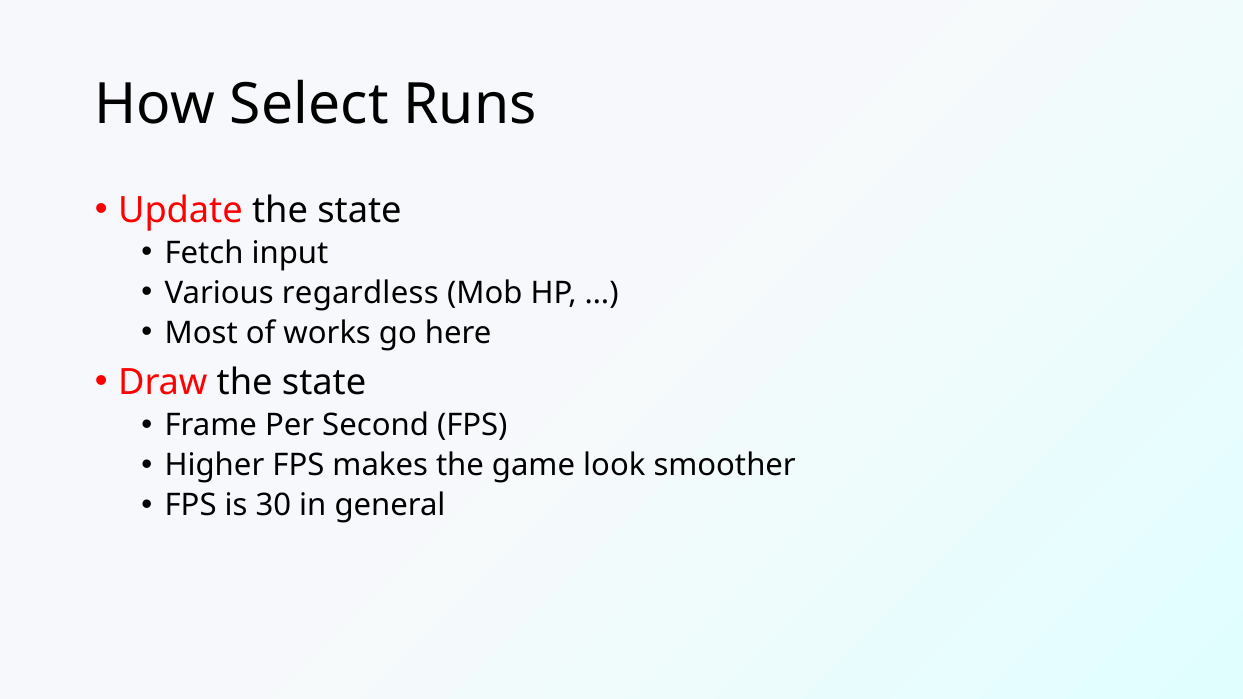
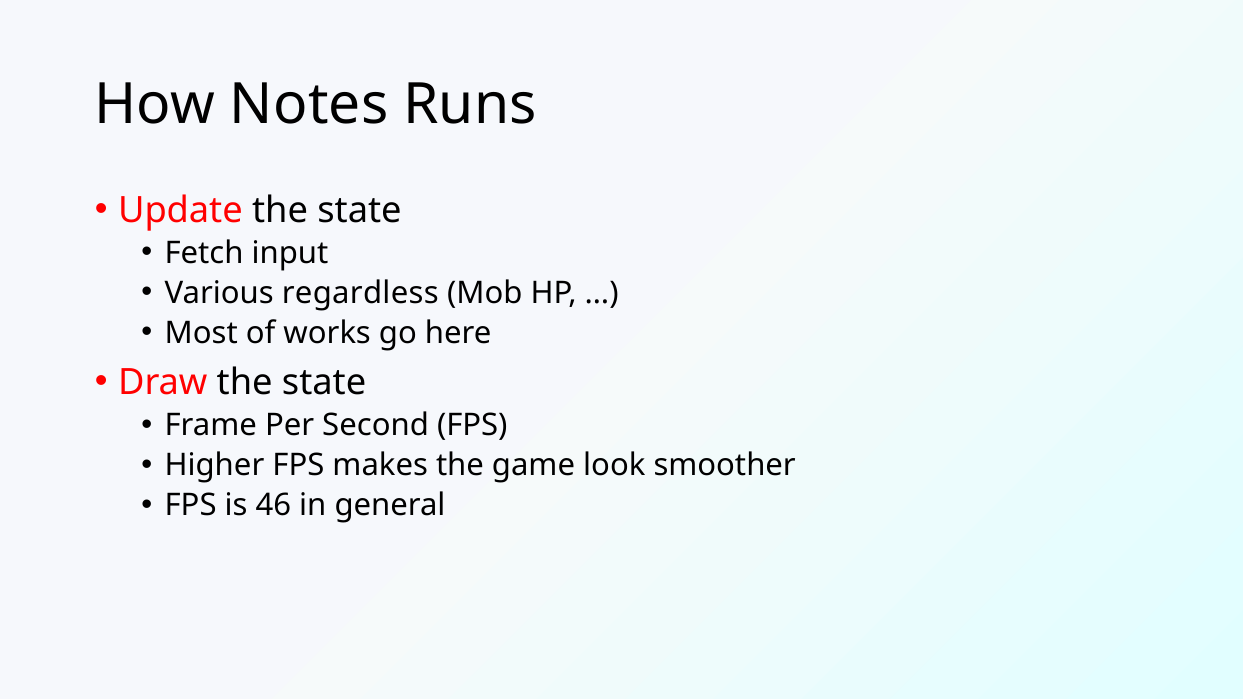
Select: Select -> Notes
30: 30 -> 46
